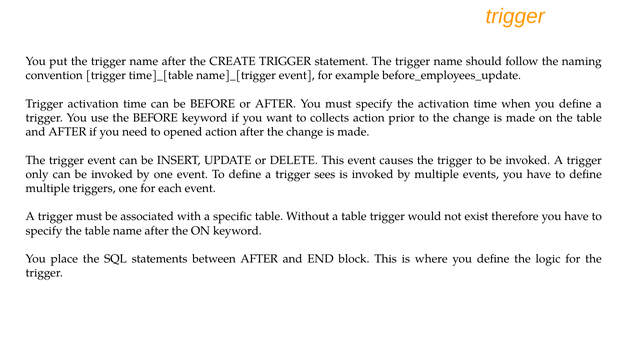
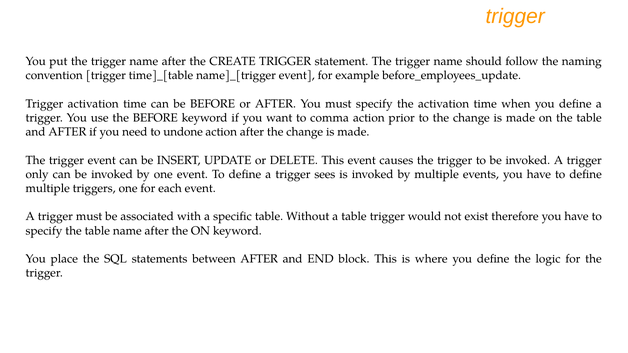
collects: collects -> comma
opened: opened -> undone
